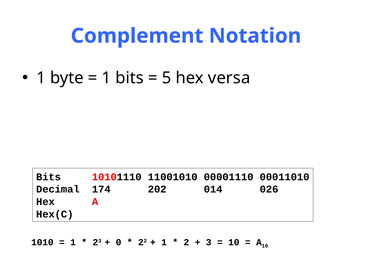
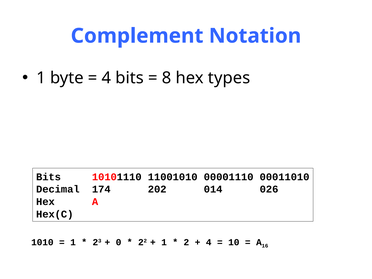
1 at (106, 78): 1 -> 4
5: 5 -> 8
versa: versa -> types
3 at (209, 242): 3 -> 4
